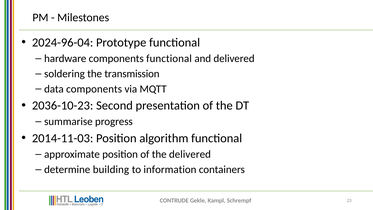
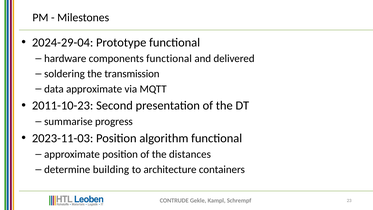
2024-96-04: 2024-96-04 -> 2024-29-04
data components: components -> approximate
2036-10-23: 2036-10-23 -> 2011-10-23
2014-11-03: 2014-11-03 -> 2023-11-03
the delivered: delivered -> distances
information: information -> architecture
